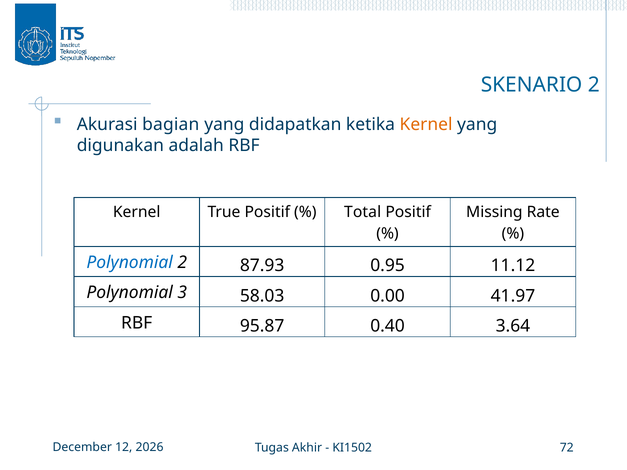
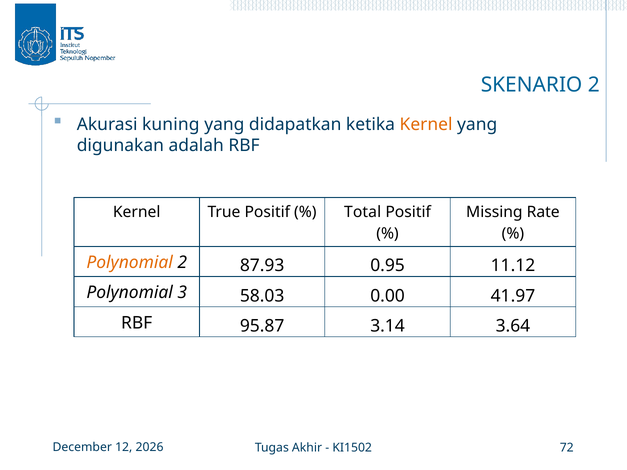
bagian: bagian -> kuning
Polynomial at (130, 263) colour: blue -> orange
0.40: 0.40 -> 3.14
